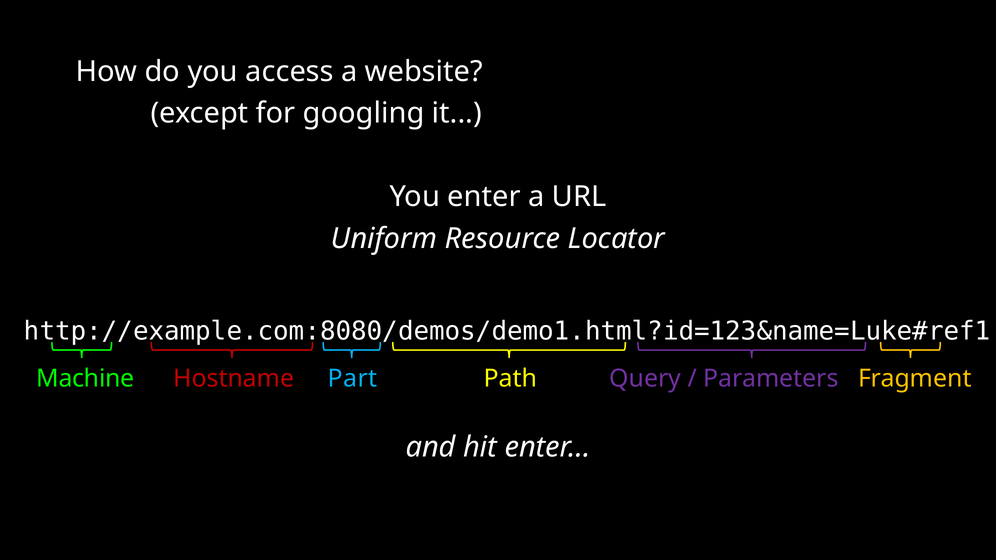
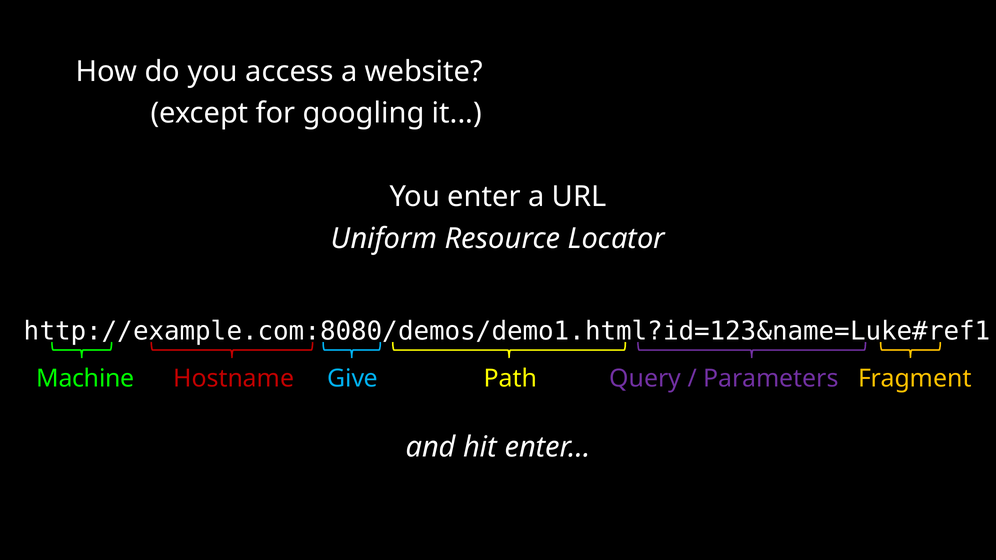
Part: Part -> Give
